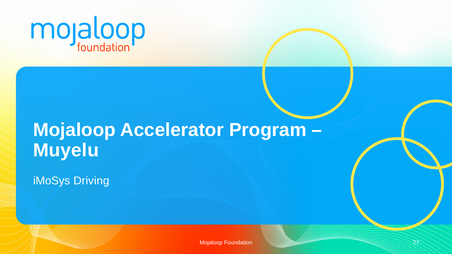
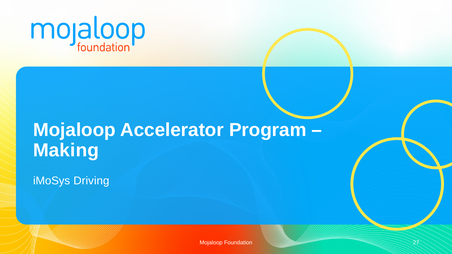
Muyelu: Muyelu -> Making
